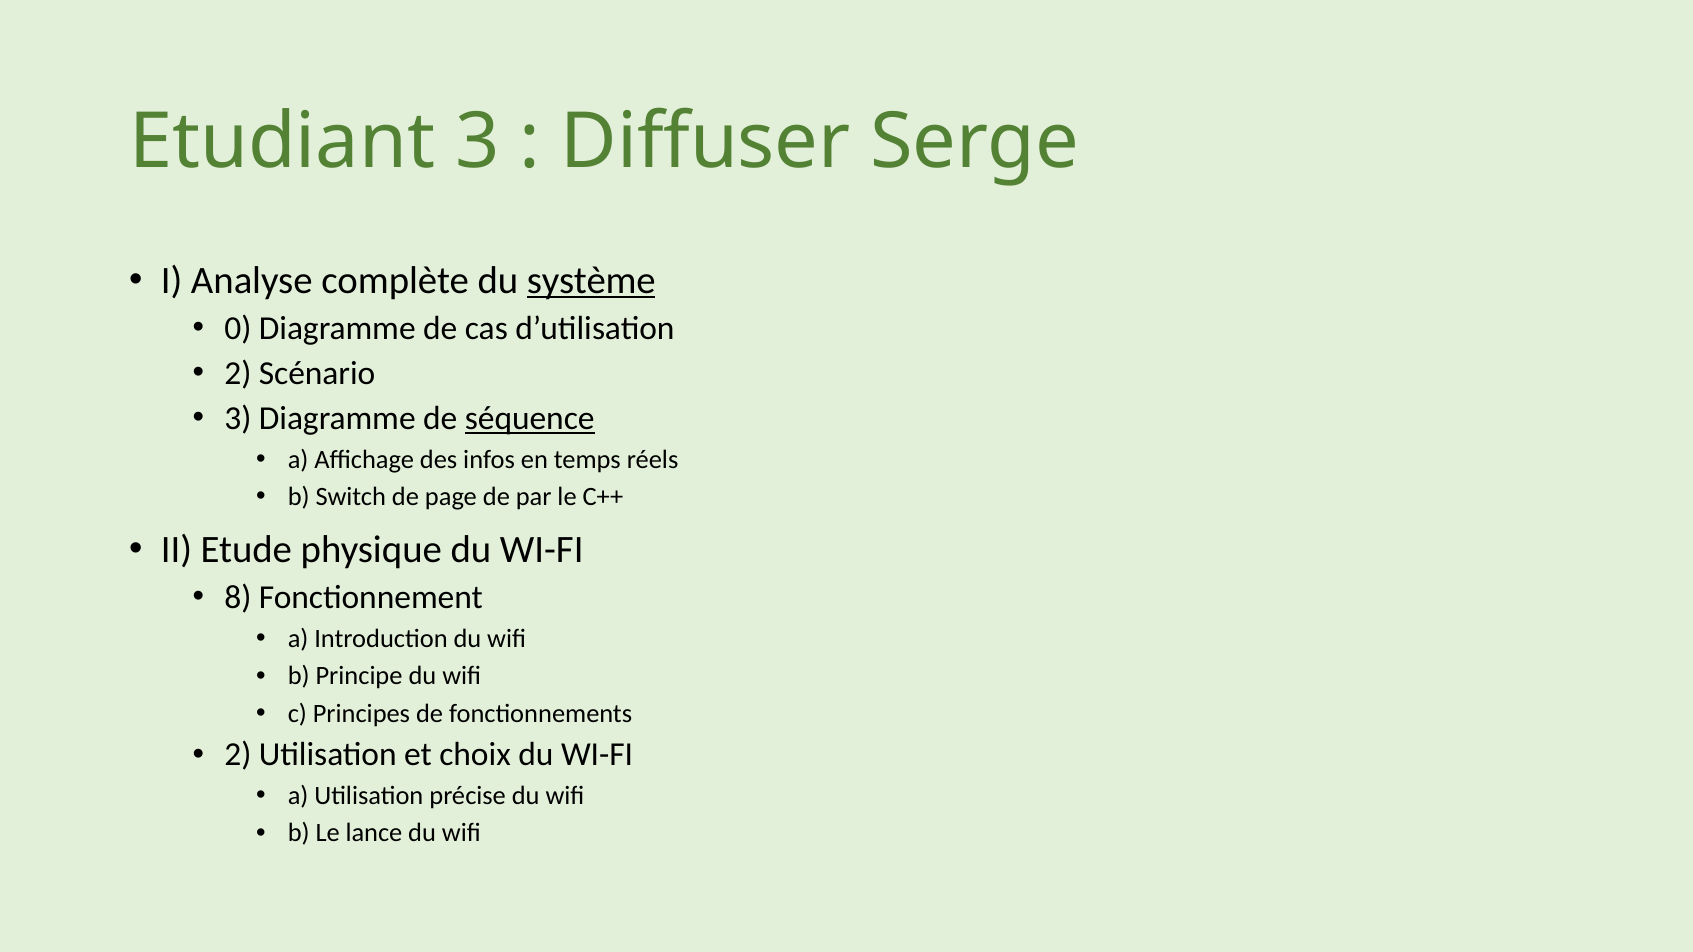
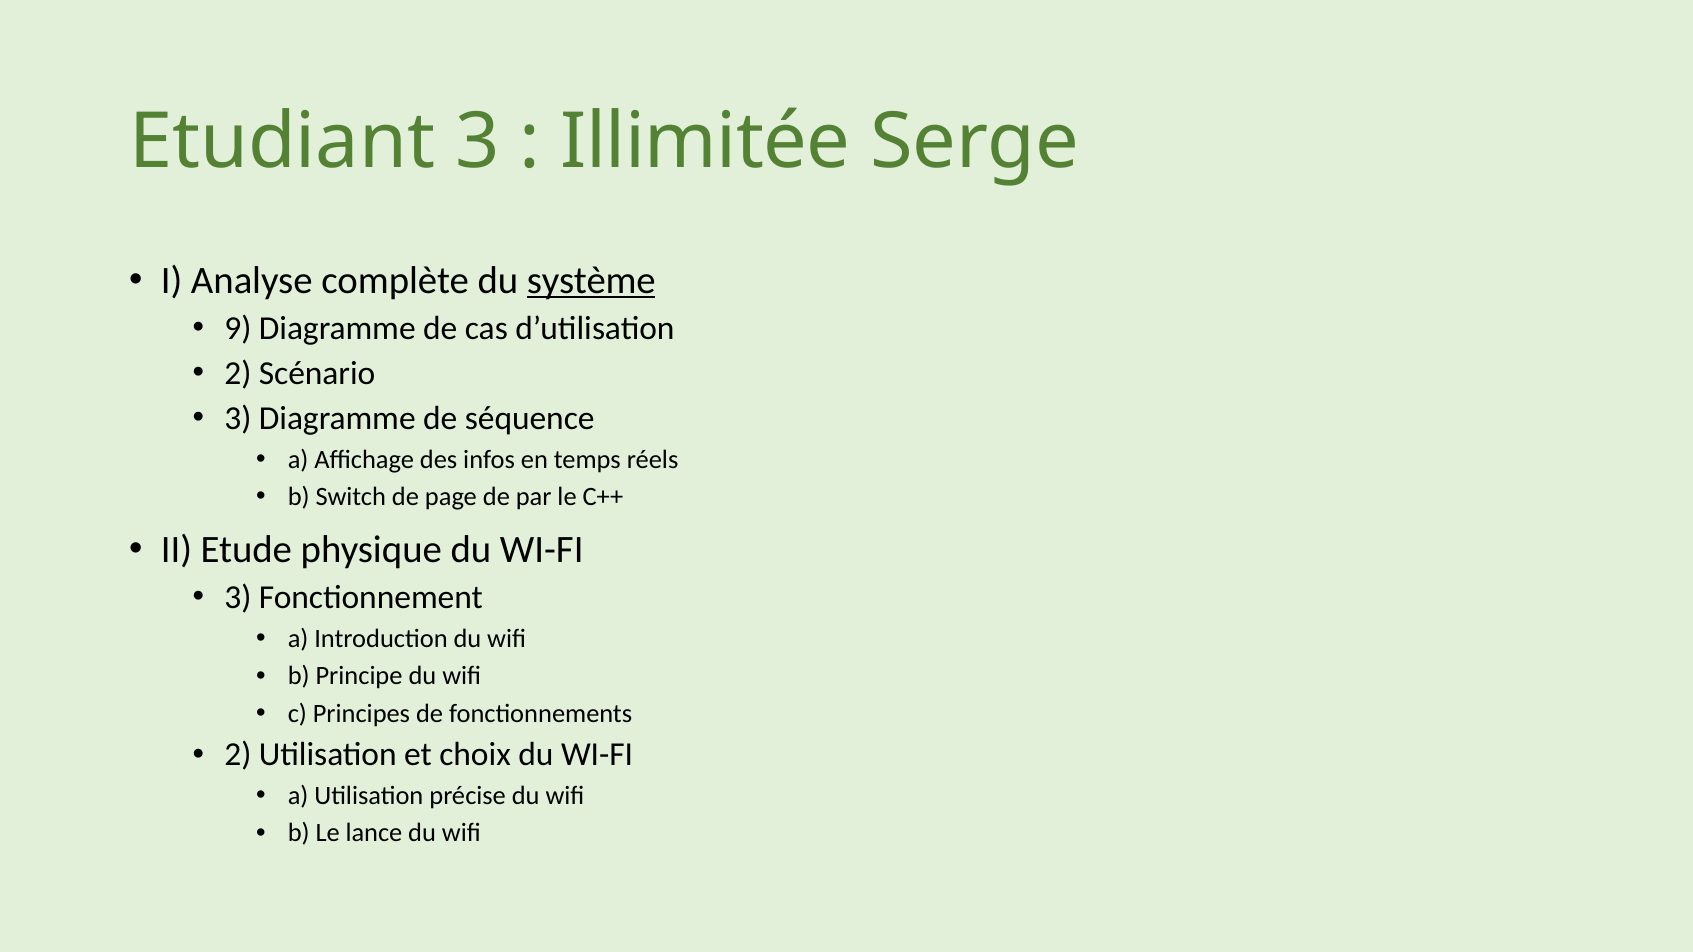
Diffuser: Diffuser -> Illimitée
0: 0 -> 9
séquence underline: present -> none
8 at (238, 598): 8 -> 3
